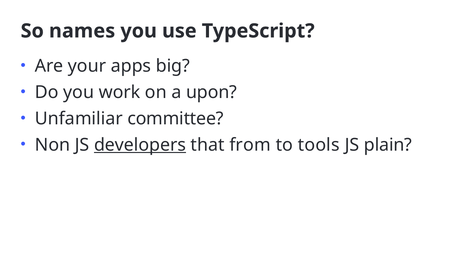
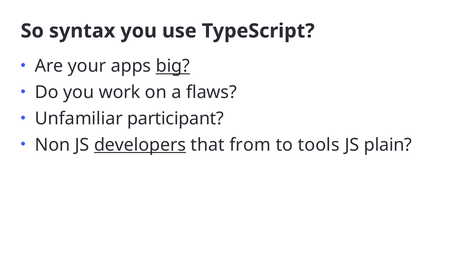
names: names -> syntax
big underline: none -> present
upon: upon -> flaws
committee: committee -> participant
